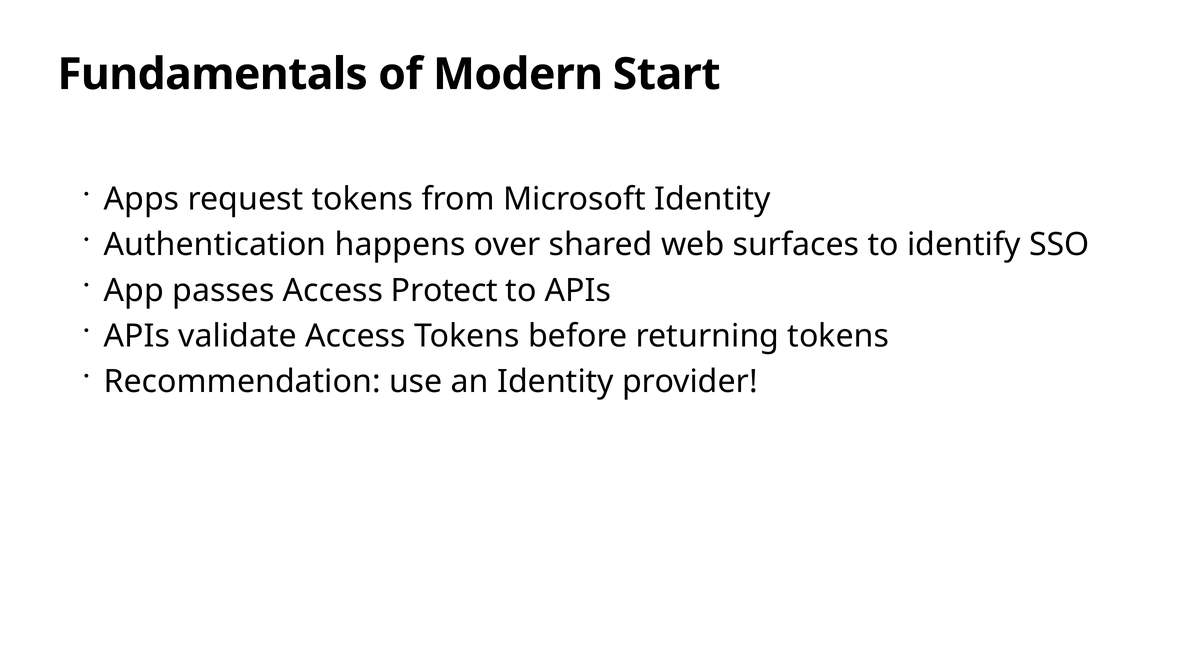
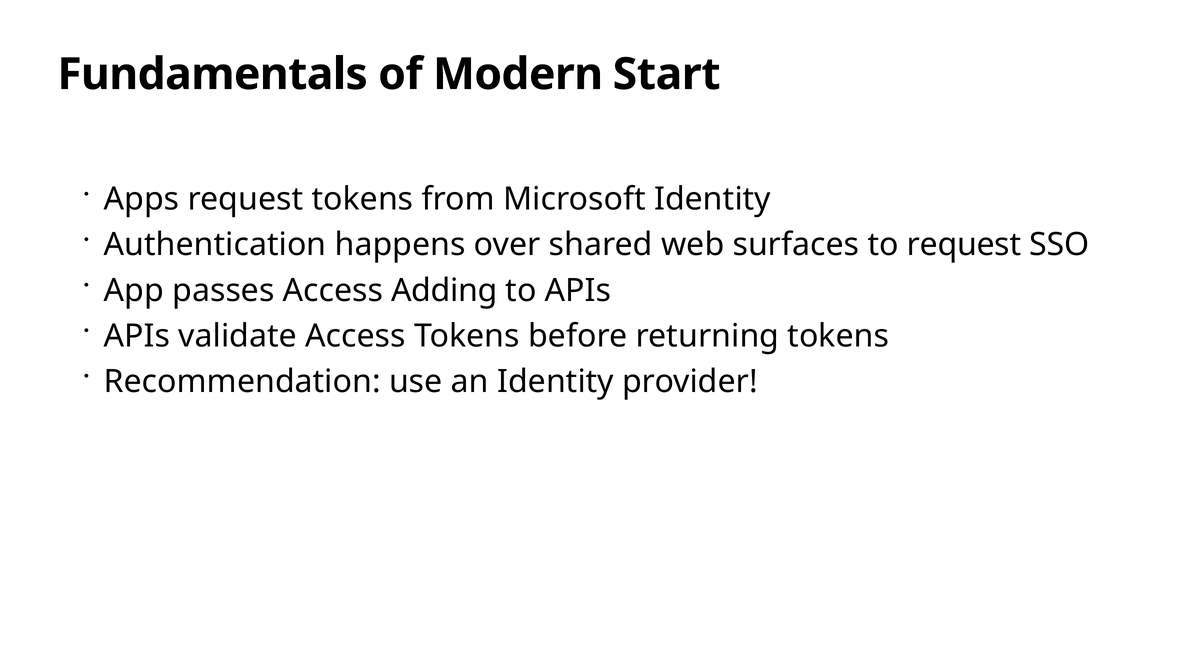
to identify: identify -> request
Protect: Protect -> Adding
